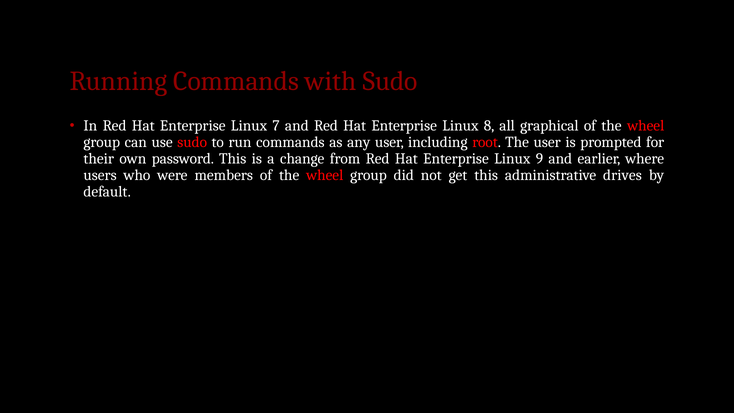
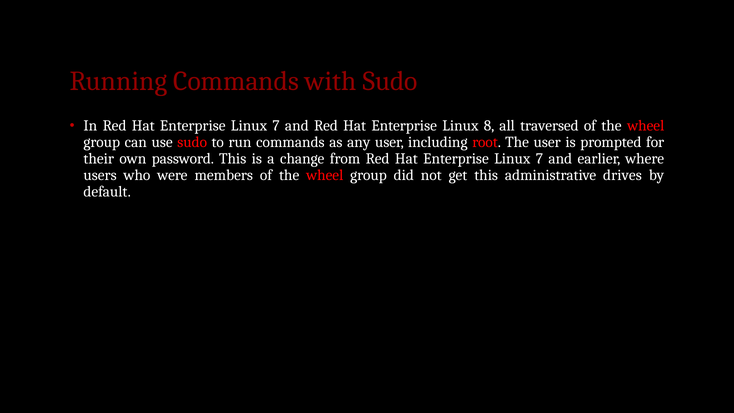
graphical: graphical -> traversed
9 at (539, 159): 9 -> 7
